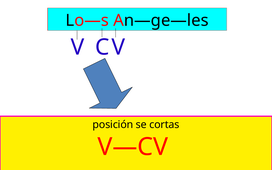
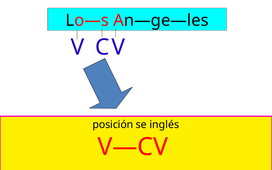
cortas: cortas -> inglés
